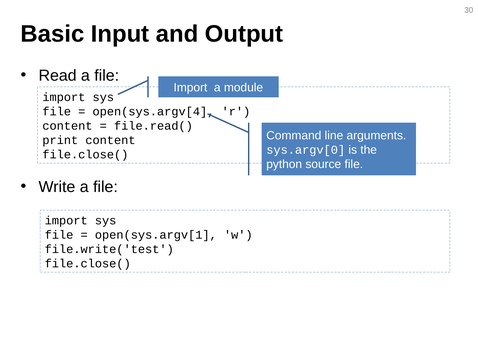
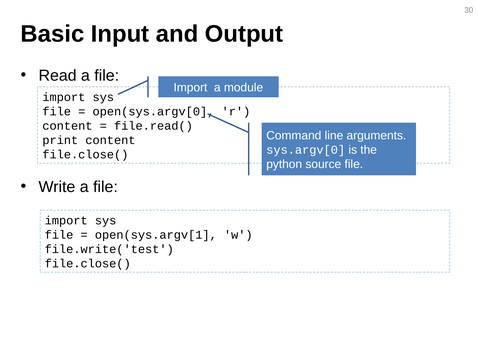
open(sys.argv[4: open(sys.argv[4 -> open(sys.argv[0
